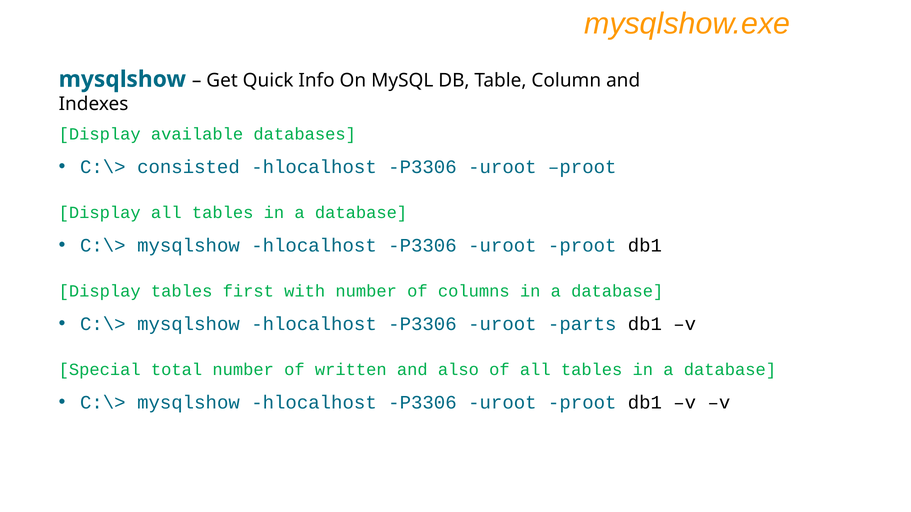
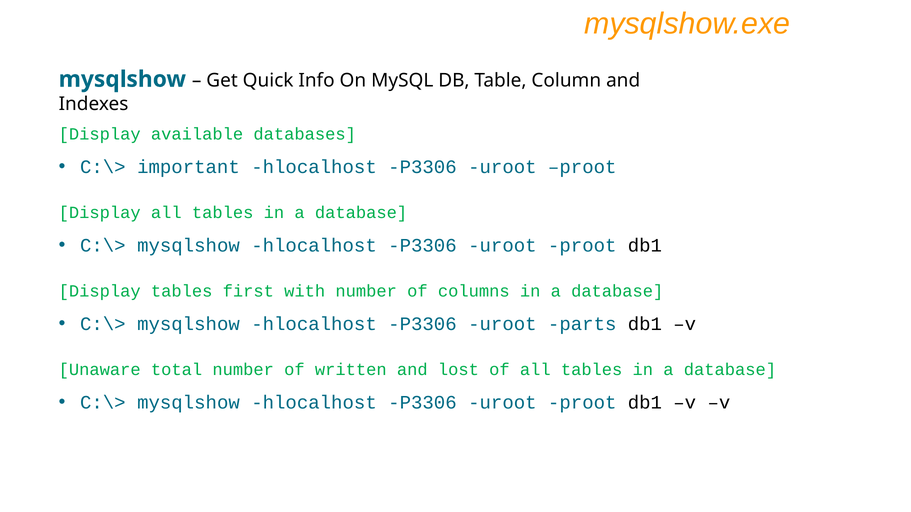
consisted: consisted -> important
Special: Special -> Unaware
also: also -> lost
